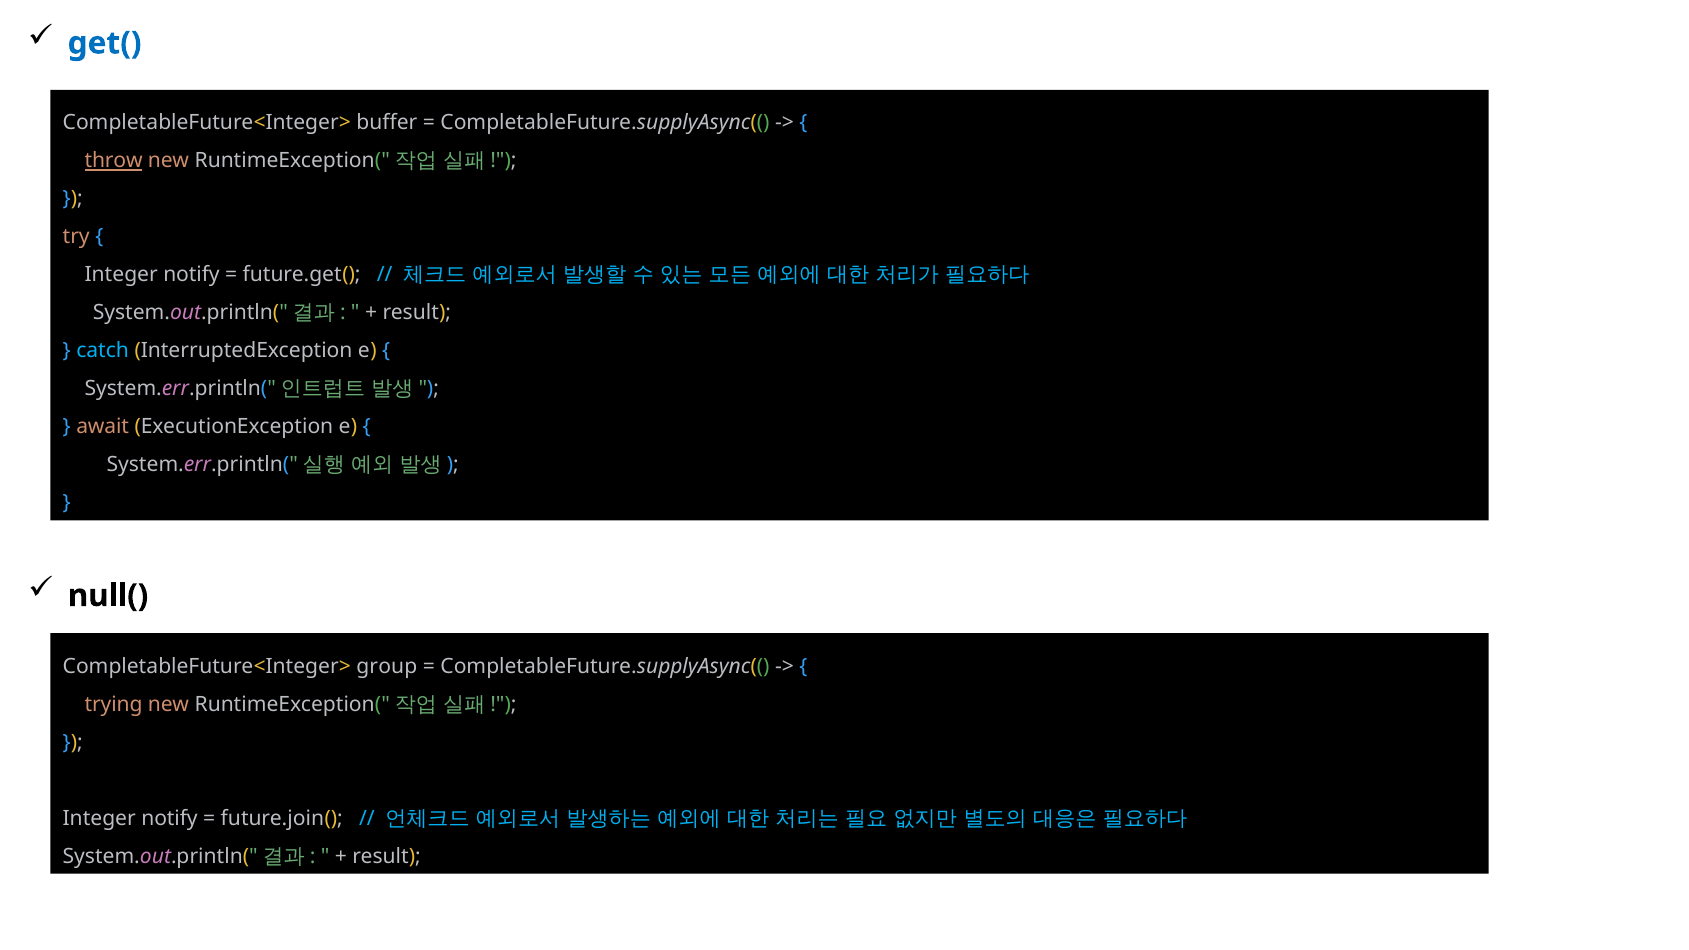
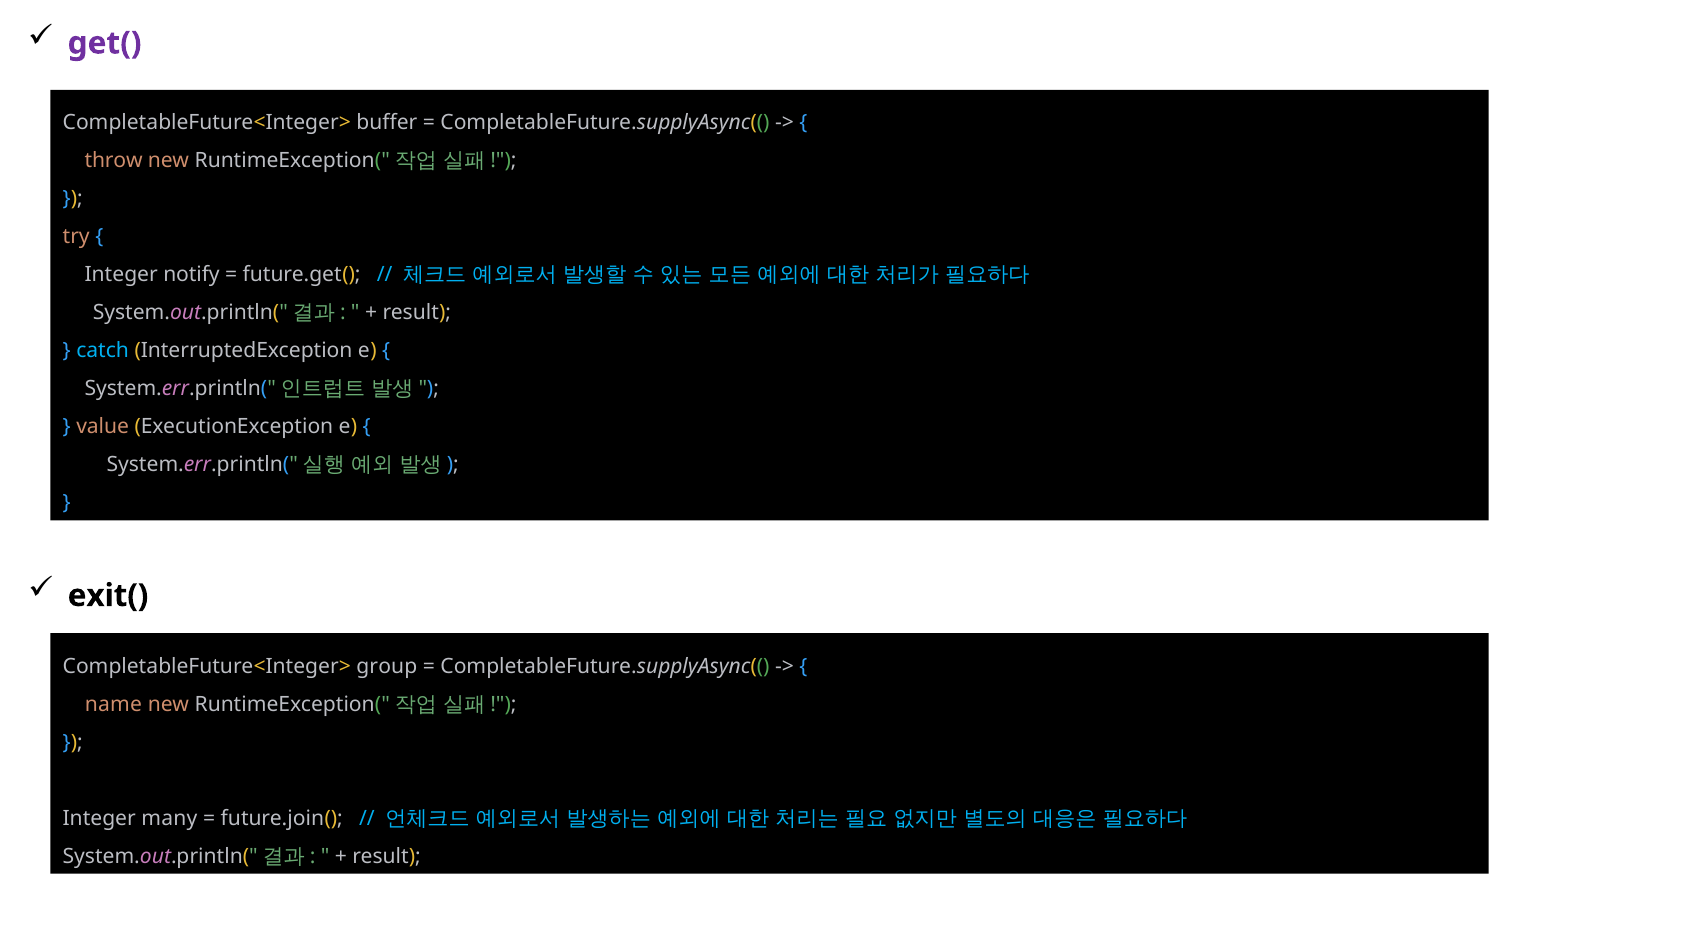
get( colour: blue -> purple
throw underline: present -> none
await: await -> value
null(: null( -> exit(
trying: trying -> name
notify at (170, 818): notify -> many
